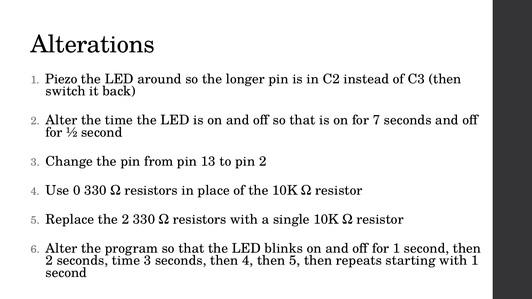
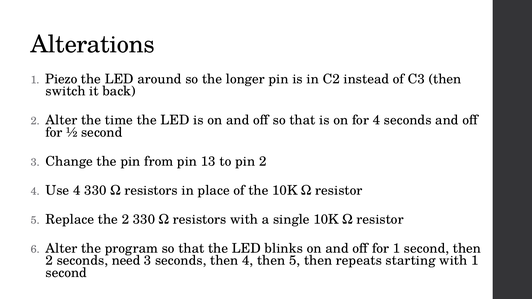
for 7: 7 -> 4
Use 0: 0 -> 4
seconds time: time -> need
